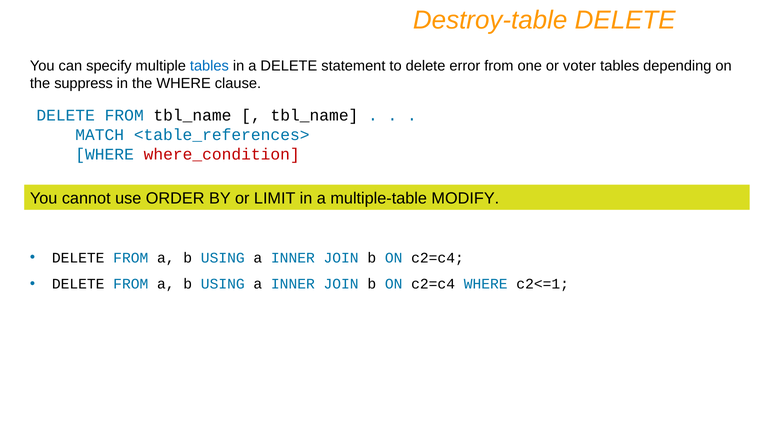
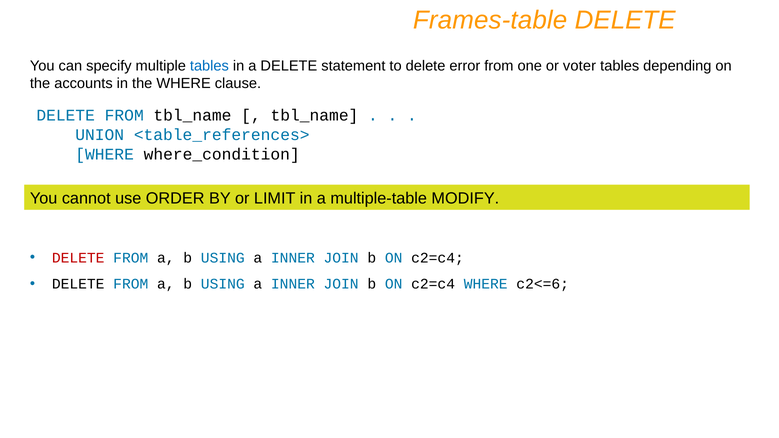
Destroy-table: Destroy-table -> Frames-table
suppress: suppress -> accounts
MATCH: MATCH -> UNION
where_condition colour: red -> black
DELETE at (78, 258) colour: black -> red
c2<=1: c2<=1 -> c2<=6
